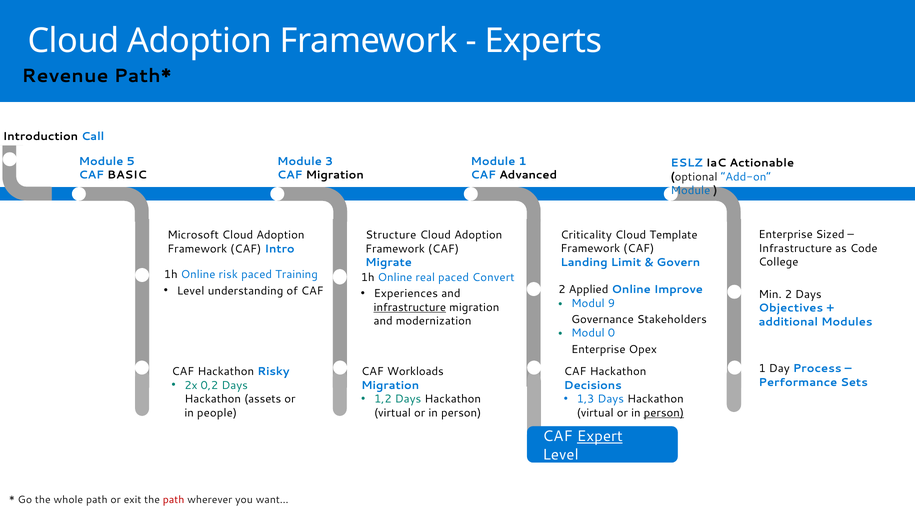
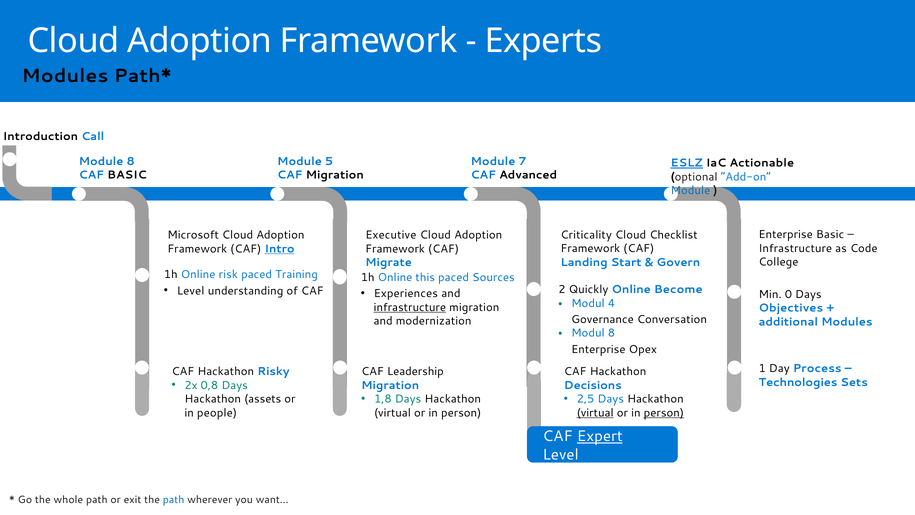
Revenue at (65, 76): Revenue -> Modules
Module 5: 5 -> 8
3: 3 -> 5
Module 1: 1 -> 7
ESLZ underline: none -> present
Enterprise Sized: Sized -> Basic
Template: Template -> Checklist
Structure: Structure -> Executive
Intro underline: none -> present
Limit: Limit -> Start
real: real -> this
Convert: Convert -> Sources
Applied: Applied -> Quickly
Improve: Improve -> Become
Min 2: 2 -> 0
9: 9 -> 4
Stakeholders: Stakeholders -> Conversation
Modul 0: 0 -> 8
Workloads: Workloads -> Leadership
Performance: Performance -> Technologies
0,2: 0,2 -> 0,8
1,2: 1,2 -> 1,8
1,3: 1,3 -> 2,5
virtual at (595, 413) underline: none -> present
path at (174, 499) colour: red -> blue
